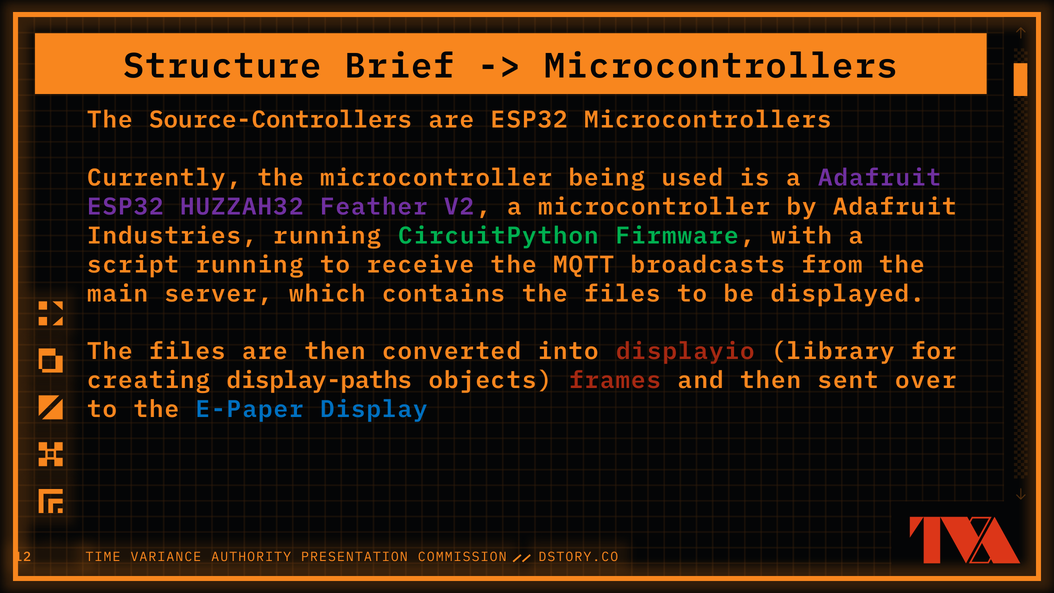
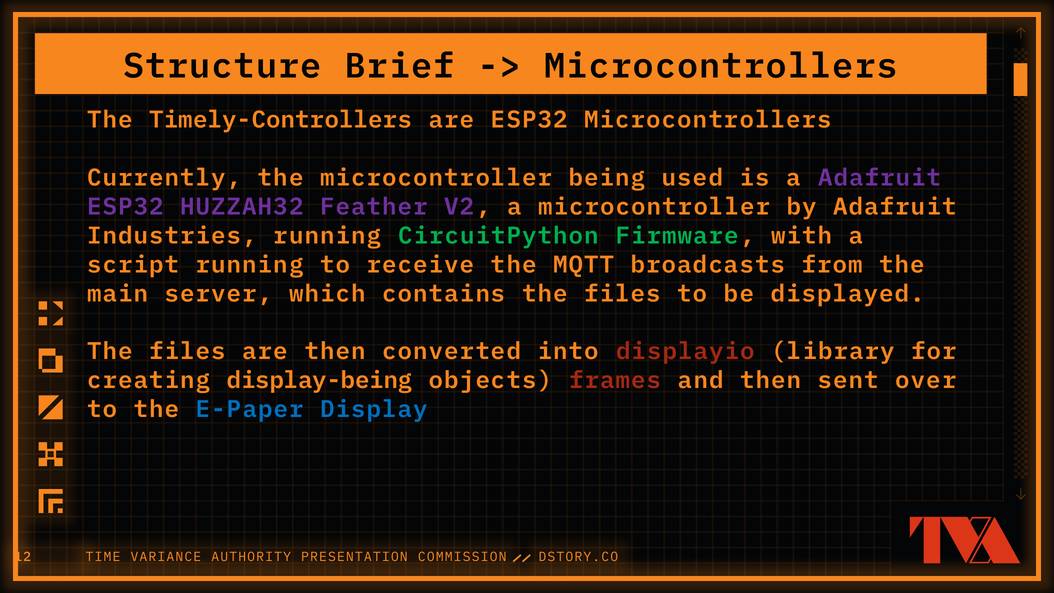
Source-Controllers: Source-Controllers -> Timely-Controllers
display-paths: display-paths -> display-being
